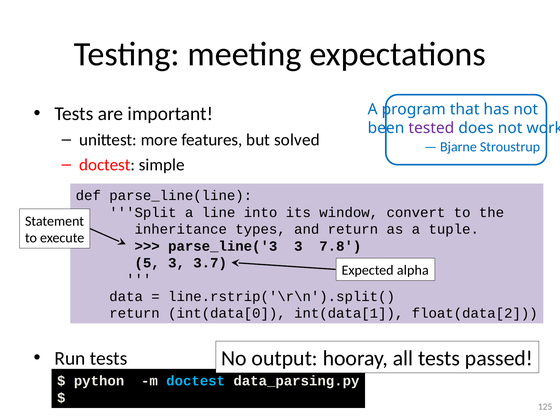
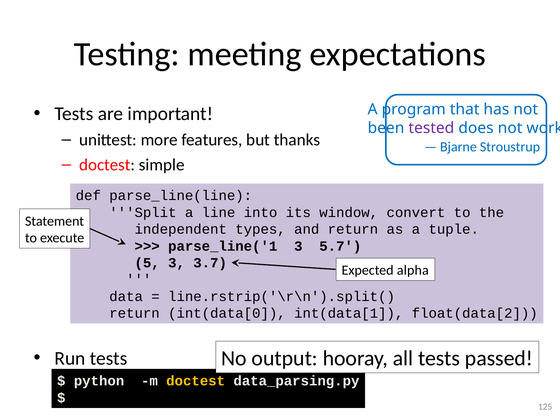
solved: solved -> thanks
inheritance: inheritance -> independent
parse_line('3: parse_line('3 -> parse_line('1
7.8: 7.8 -> 5.7
doctest at (196, 381) colour: light blue -> yellow
